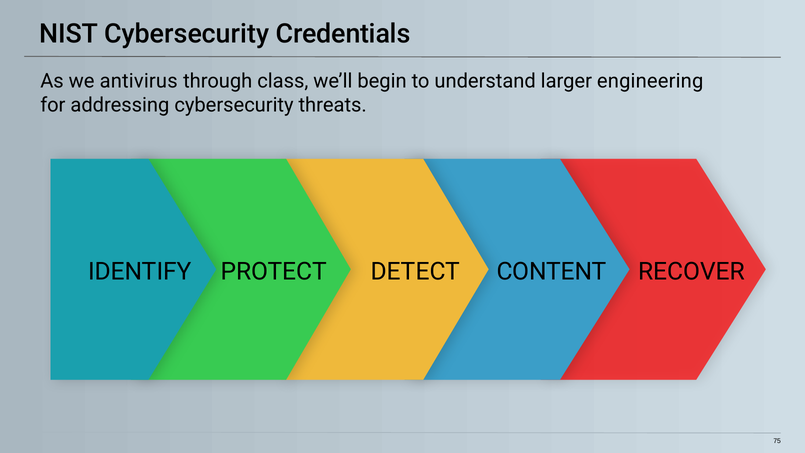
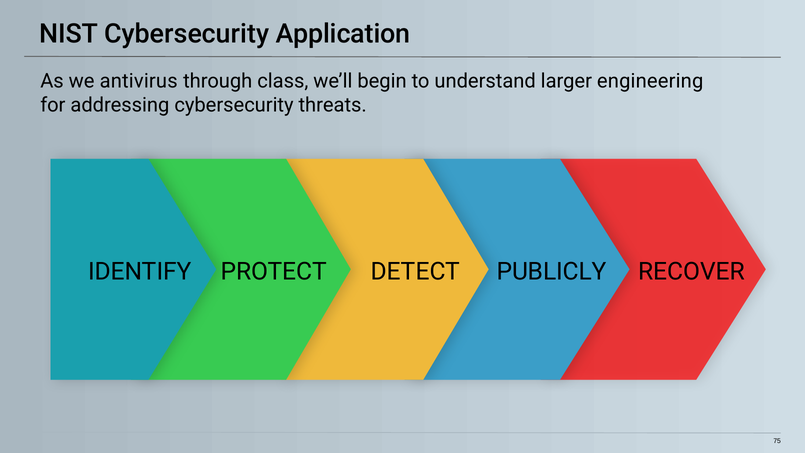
Credentials: Credentials -> Application
CONTENT: CONTENT -> PUBLICLY
